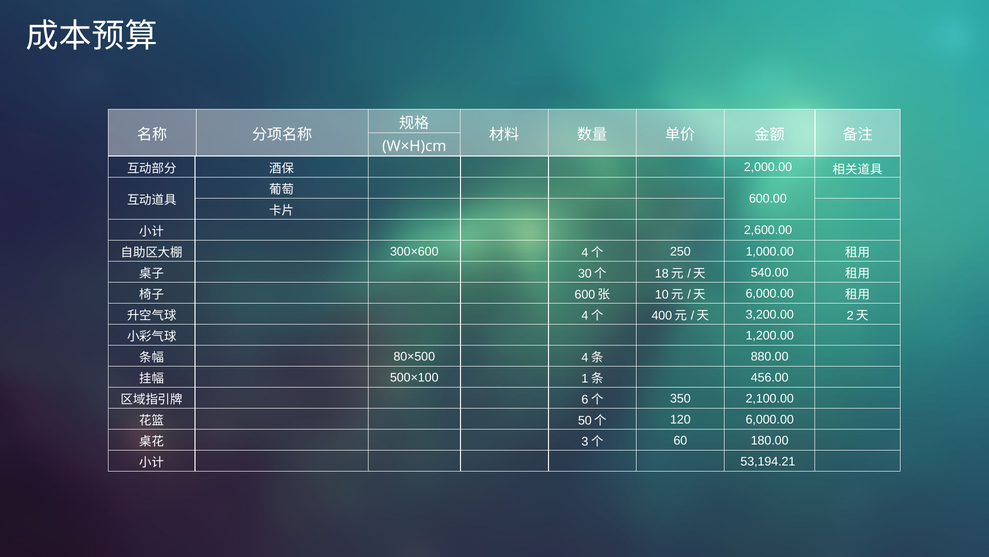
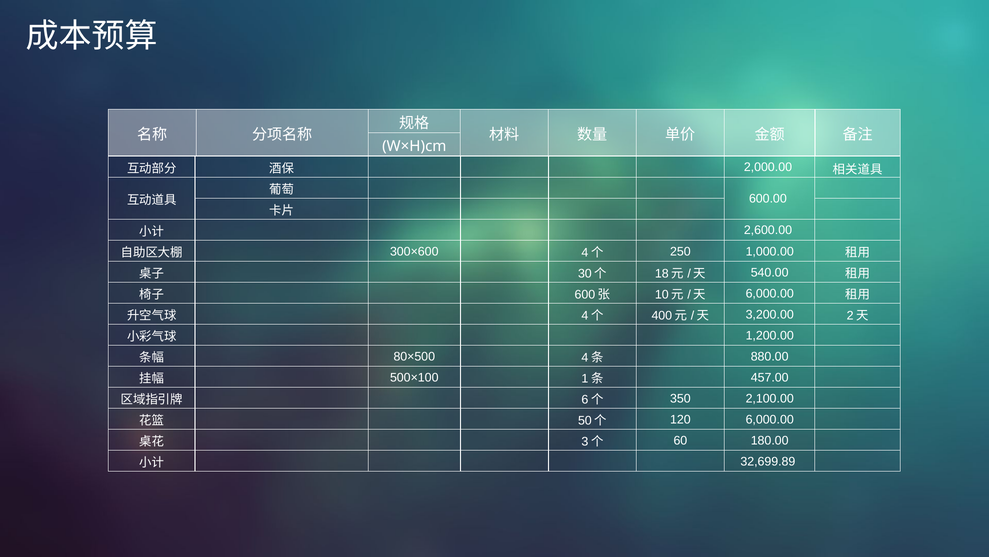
456.00: 456.00 -> 457.00
53,194.21: 53,194.21 -> 32,699.89
